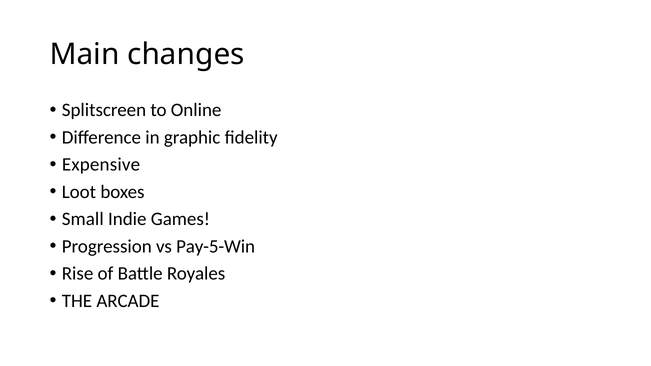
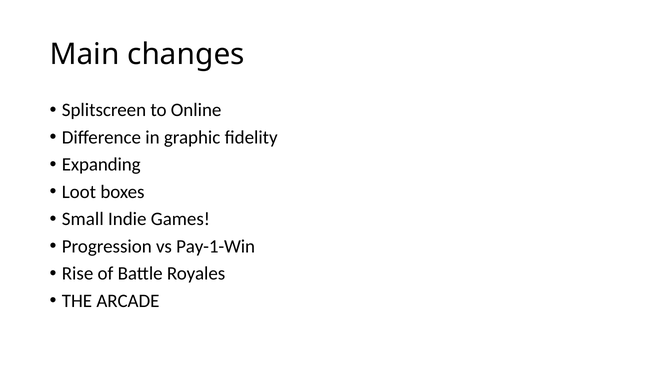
Expensive: Expensive -> Expanding
Pay-5-Win: Pay-5-Win -> Pay-1-Win
